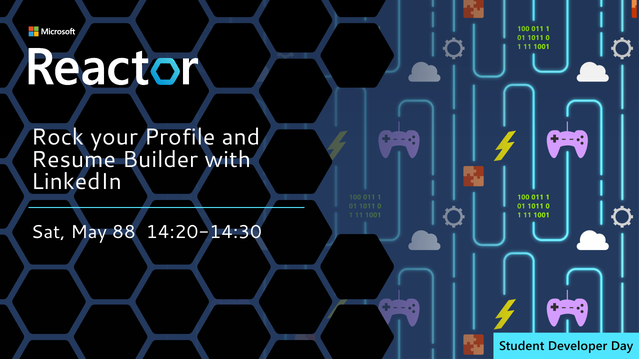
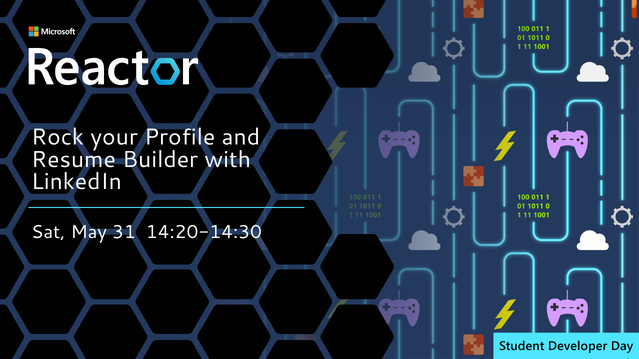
88: 88 -> 31
